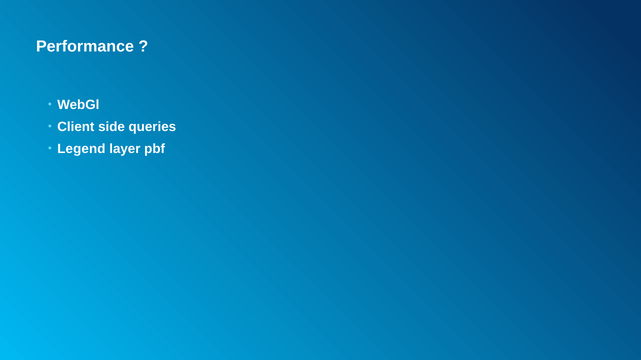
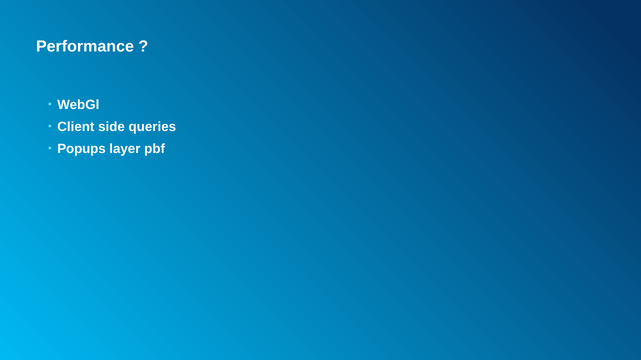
Legend: Legend -> Popups
